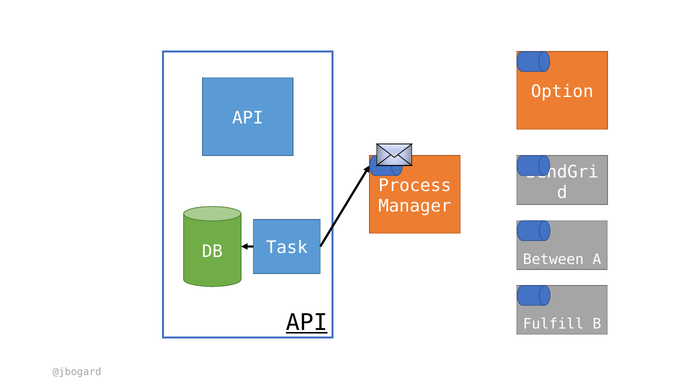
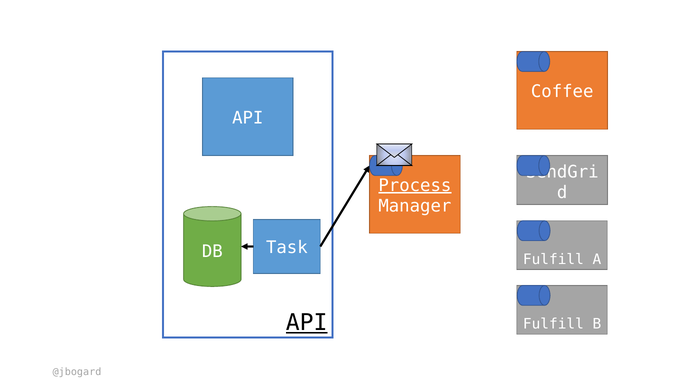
Option: Option -> Coffee
Process underline: none -> present
Between at (553, 260): Between -> Fulfill
